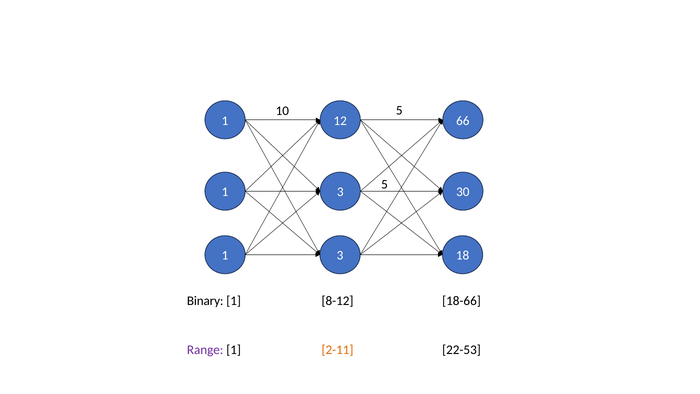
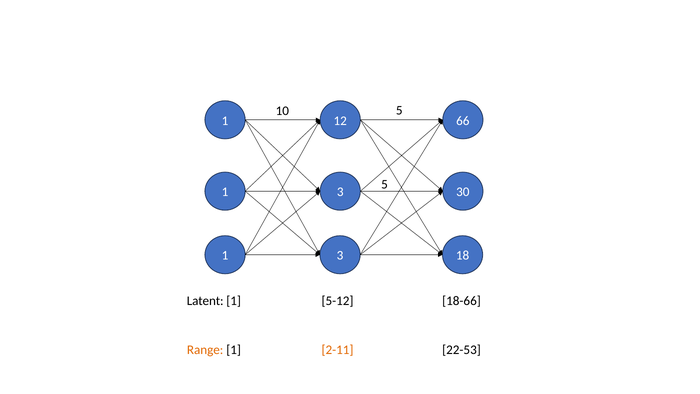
Binary: Binary -> Latent
8-12: 8-12 -> 5-12
Range colour: purple -> orange
